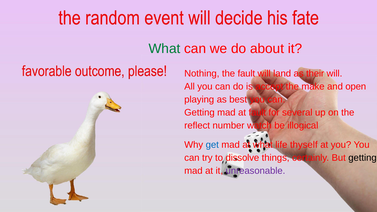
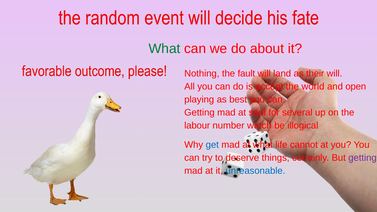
make: make -> world
at fault: fault -> soul
reflect: reflect -> labour
thyself: thyself -> cannot
dissolve: dissolve -> deserve
getting at (362, 158) colour: black -> purple
unreasonable colour: purple -> blue
